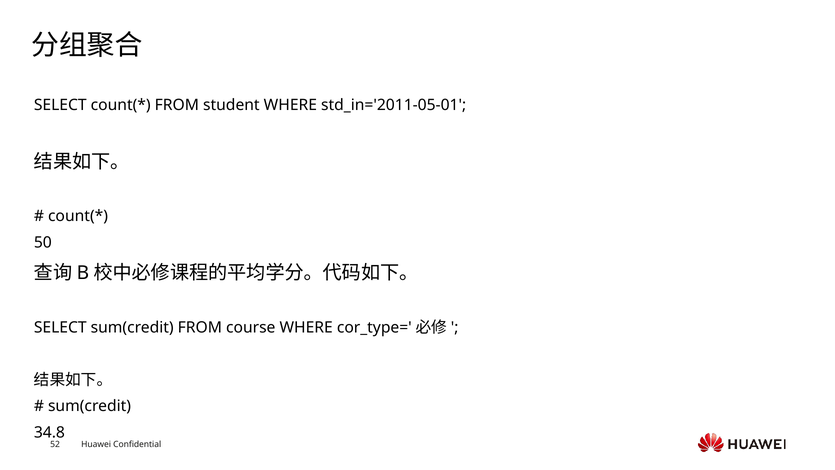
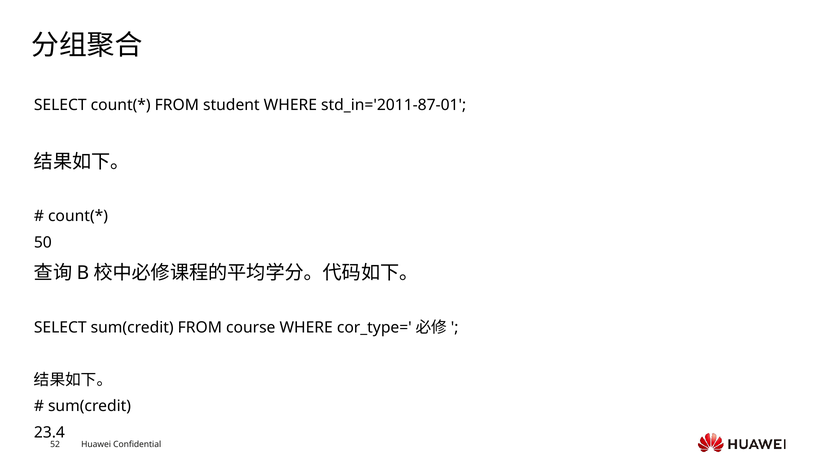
std_in='2011-05-01: std_in='2011-05-01 -> std_in='2011-87-01
34.8: 34.8 -> 23.4
